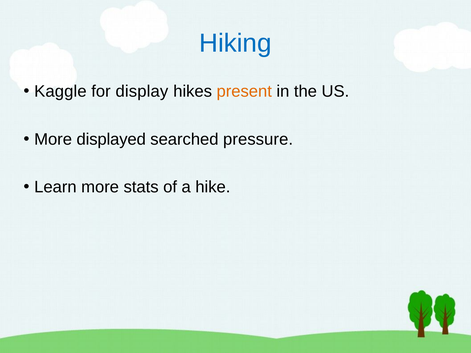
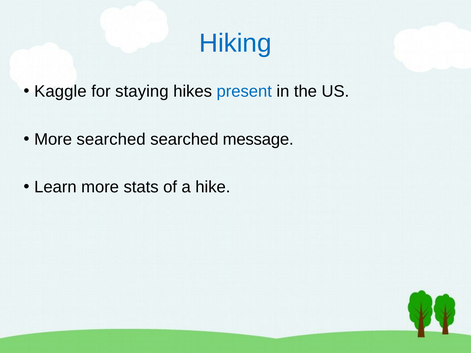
display: display -> staying
present colour: orange -> blue
More displayed: displayed -> searched
pressure: pressure -> message
